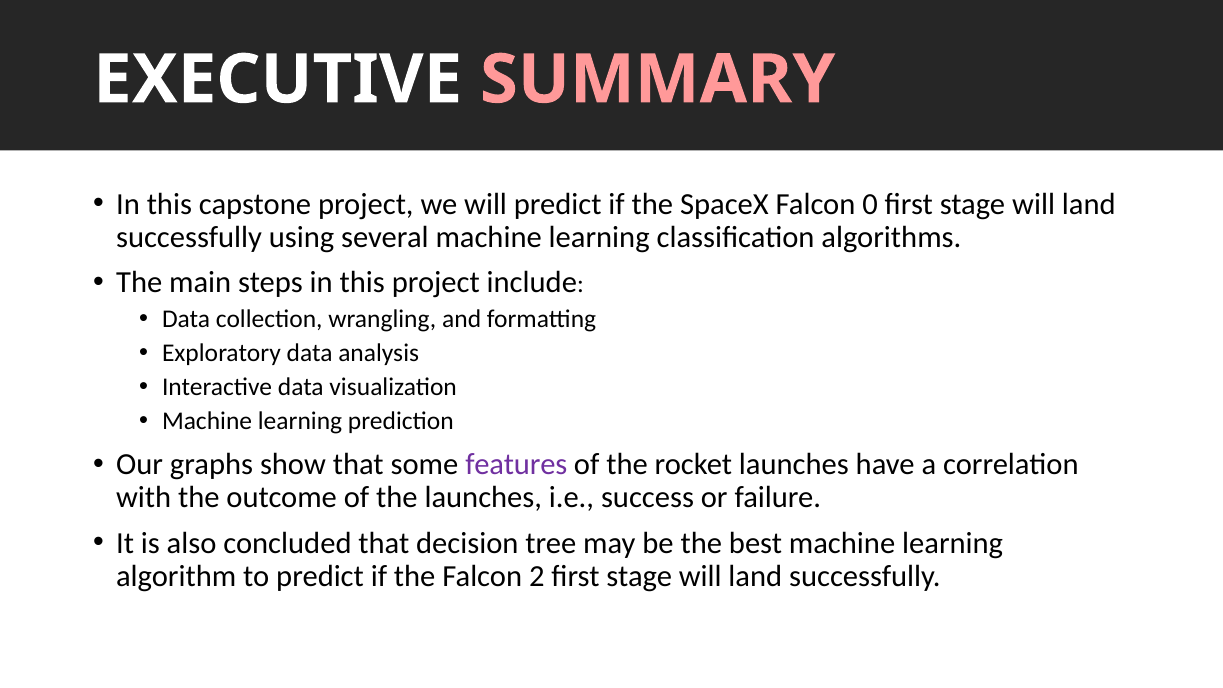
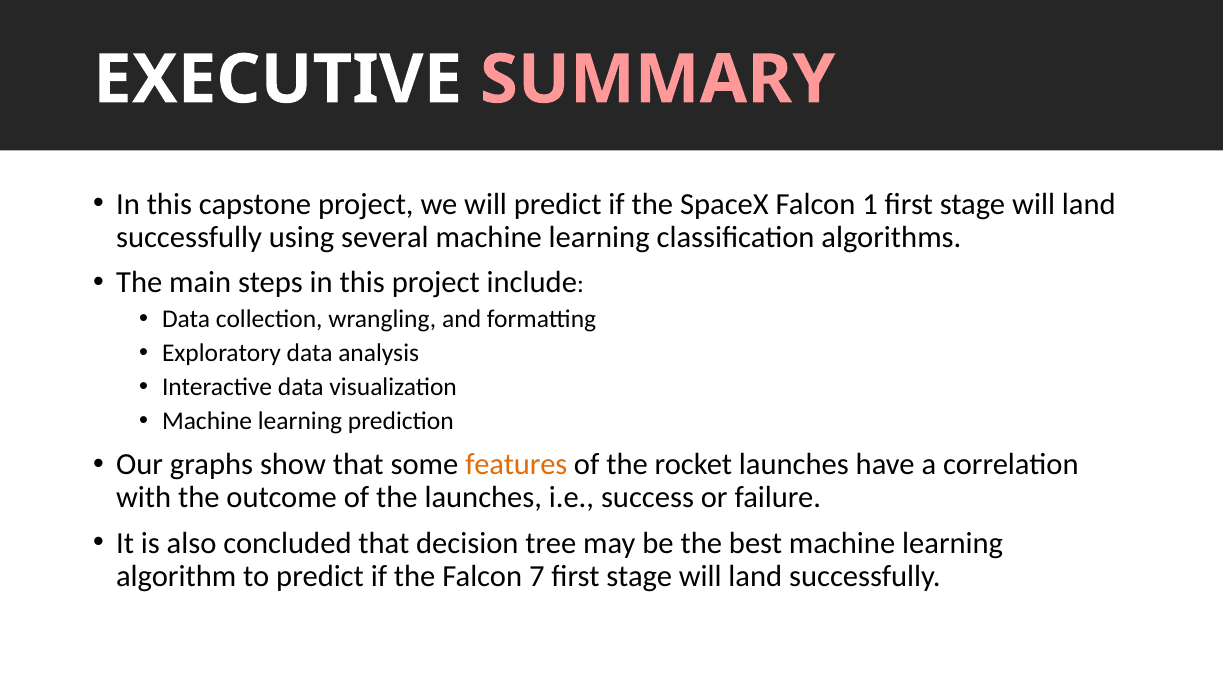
0: 0 -> 1
features colour: purple -> orange
2: 2 -> 7
